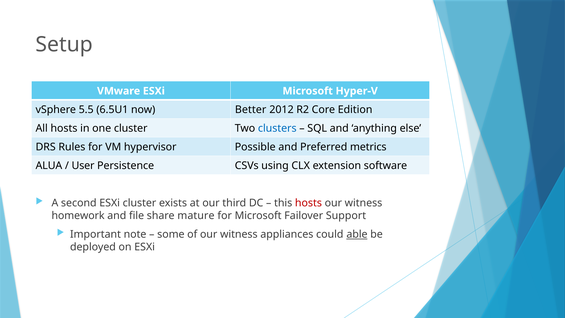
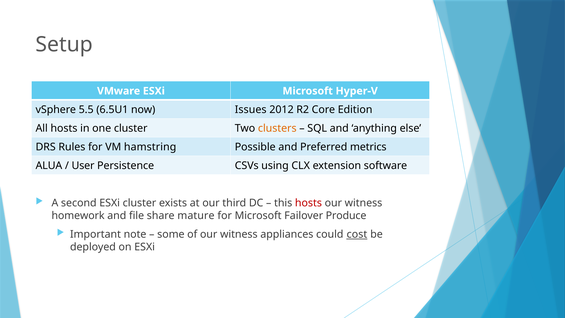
Better: Better -> Issues
clusters colour: blue -> orange
hypervisor: hypervisor -> hamstring
Support: Support -> Produce
able: able -> cost
